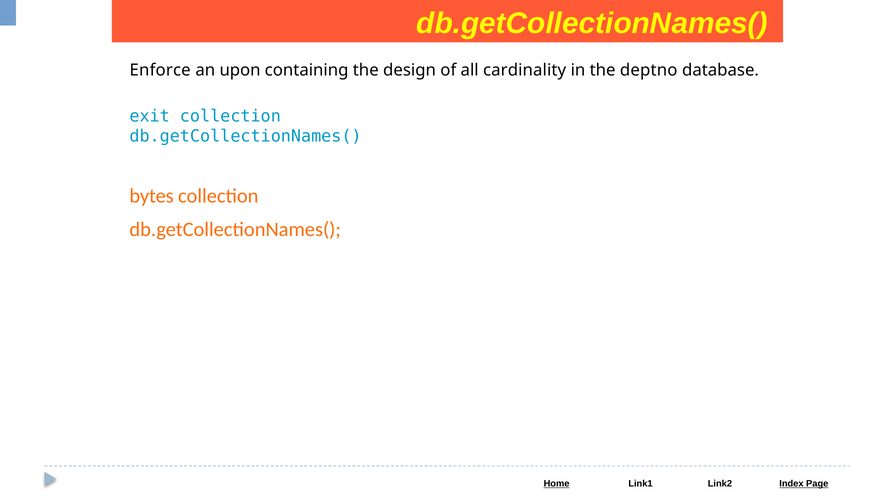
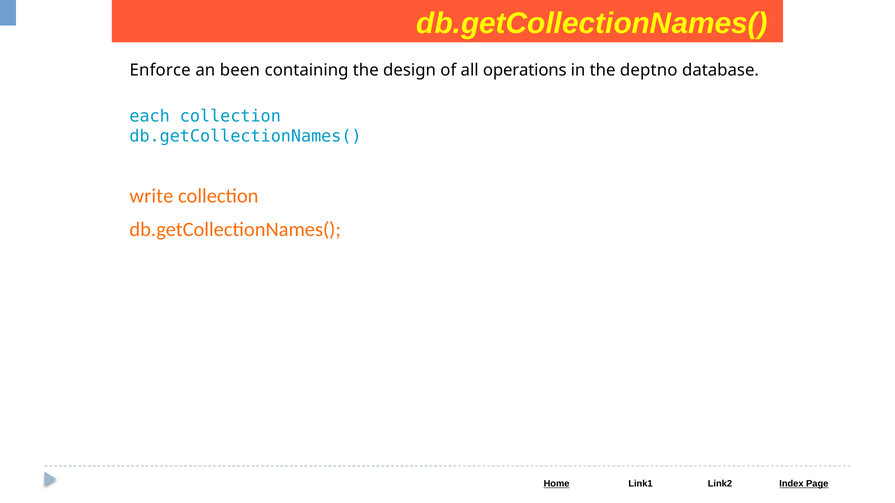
upon: upon -> been
cardinality: cardinality -> operations
exit: exit -> each
bytes: bytes -> write
